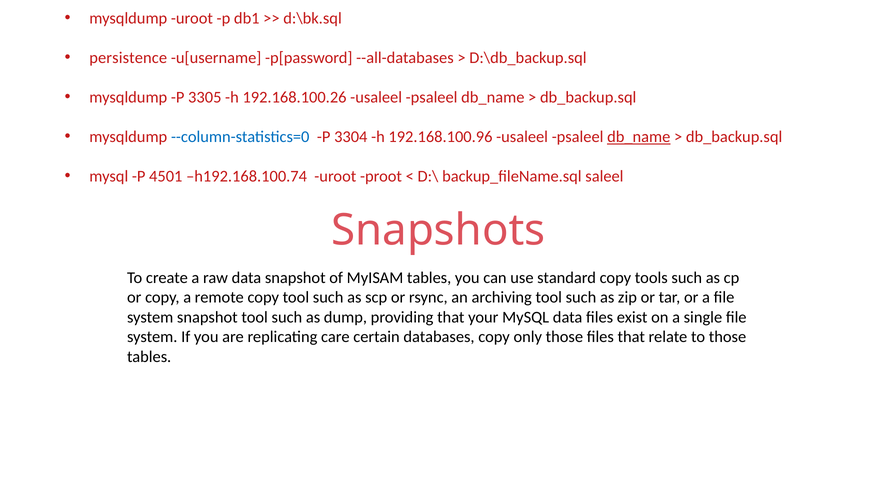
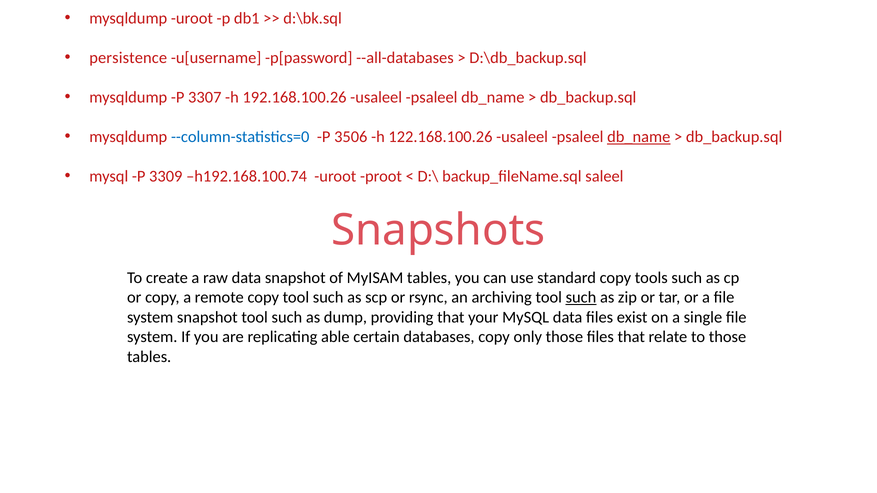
3305: 3305 -> 3307
3304: 3304 -> 3506
192.168.100.96: 192.168.100.96 -> 122.168.100.26
4501: 4501 -> 3309
such at (581, 298) underline: none -> present
care: care -> able
